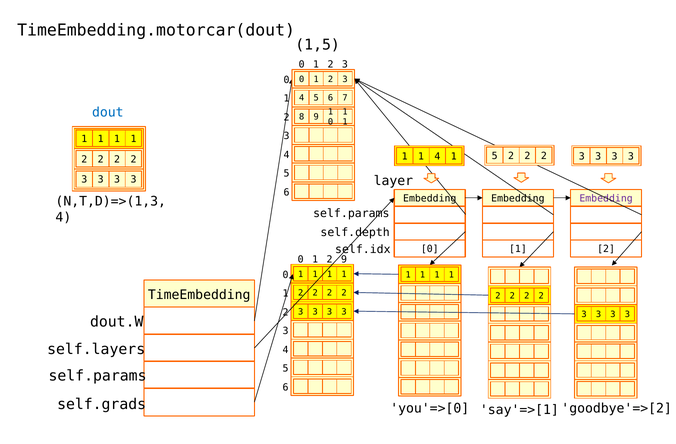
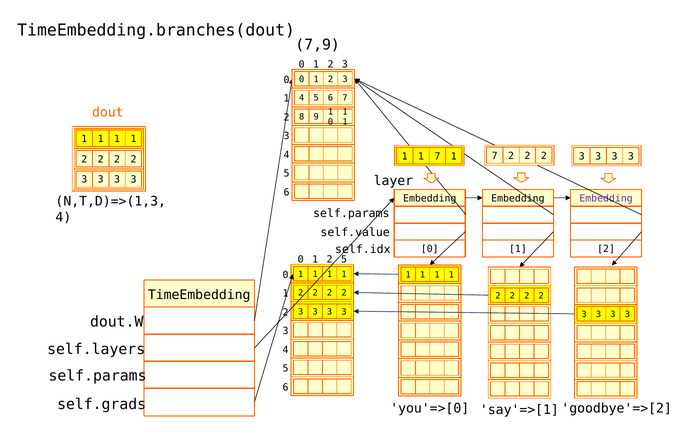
TimeEmbedding.motorcar(dout: TimeEmbedding.motorcar(dout -> TimeEmbedding.branches(dout
1,5: 1,5 -> 7,9
dout colour: blue -> orange
1 1 4: 4 -> 7
5 at (495, 156): 5 -> 7
self.depth: self.depth -> self.value
2 9: 9 -> 5
